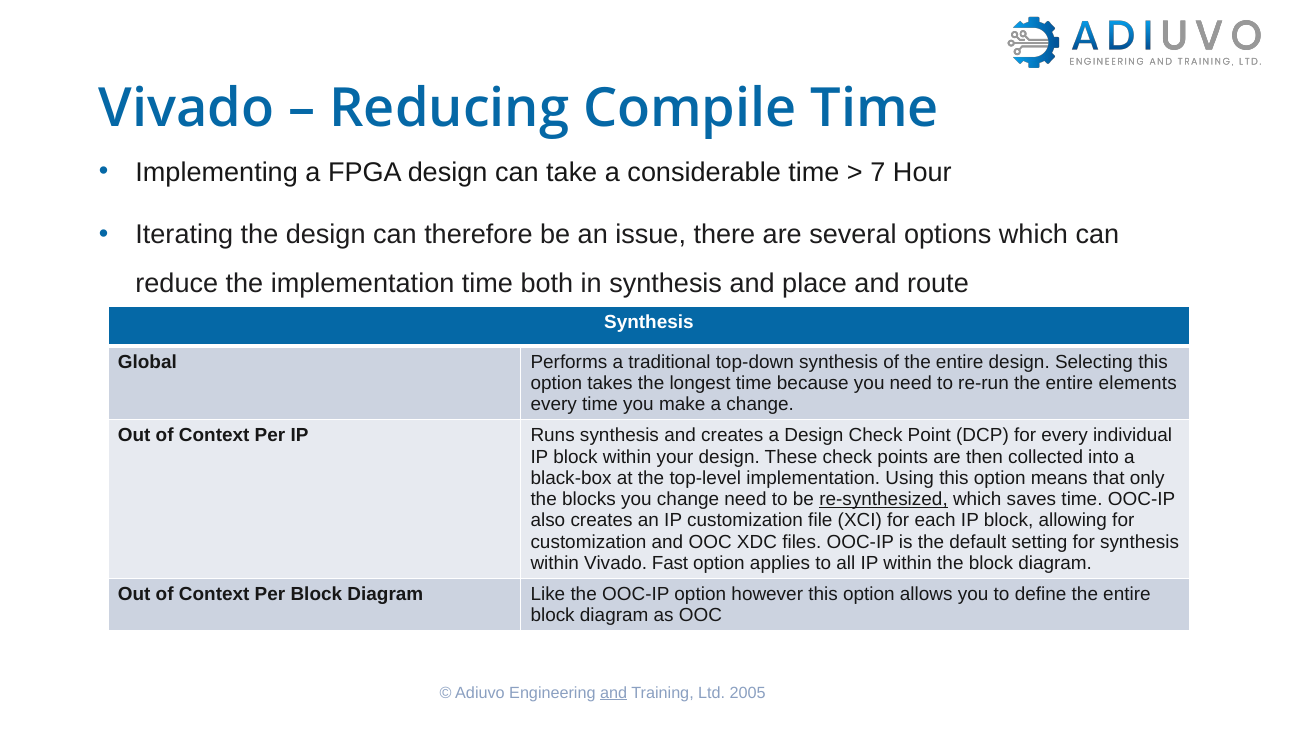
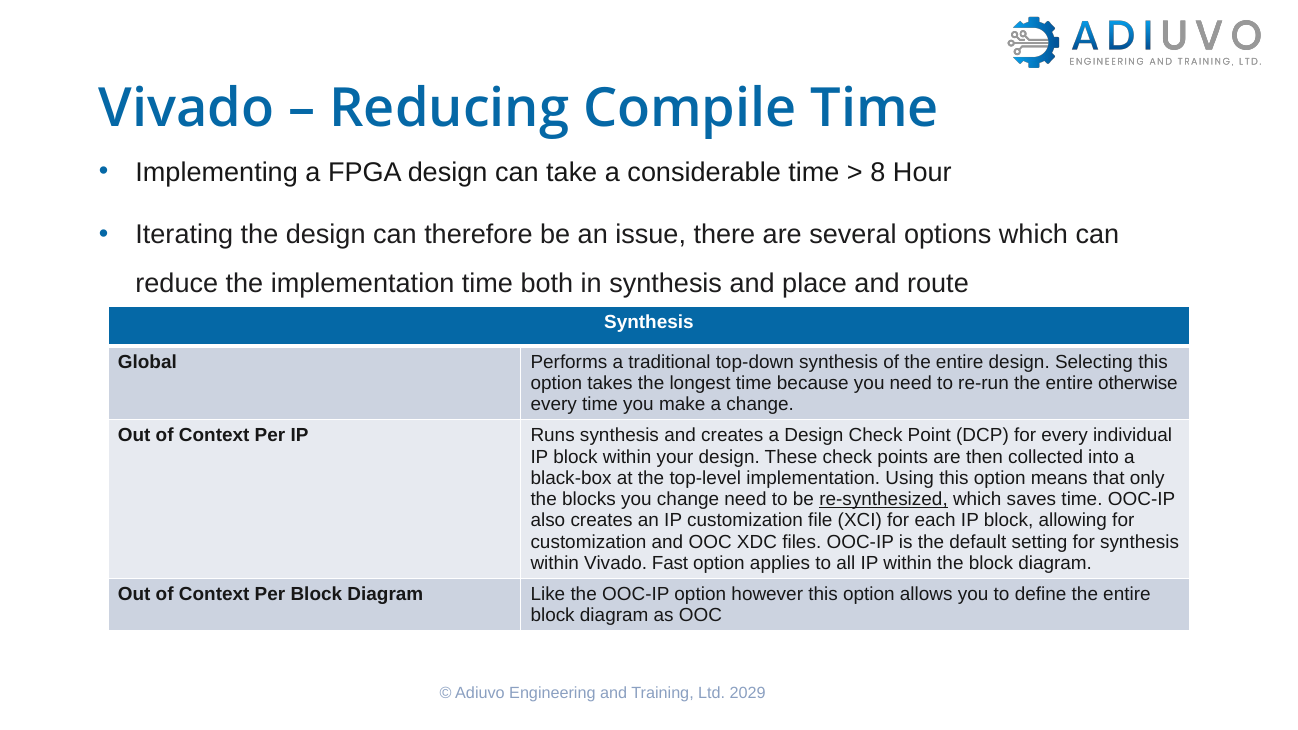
7: 7 -> 8
elements: elements -> otherwise
and at (614, 693) underline: present -> none
2005: 2005 -> 2029
